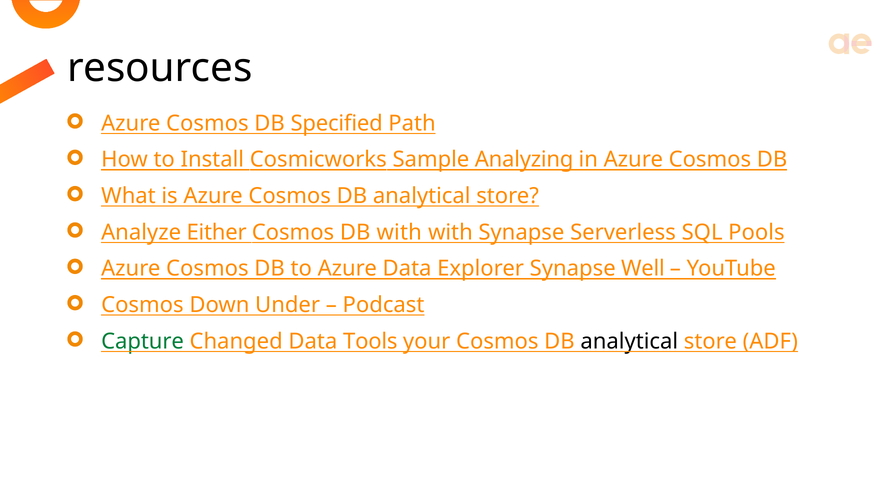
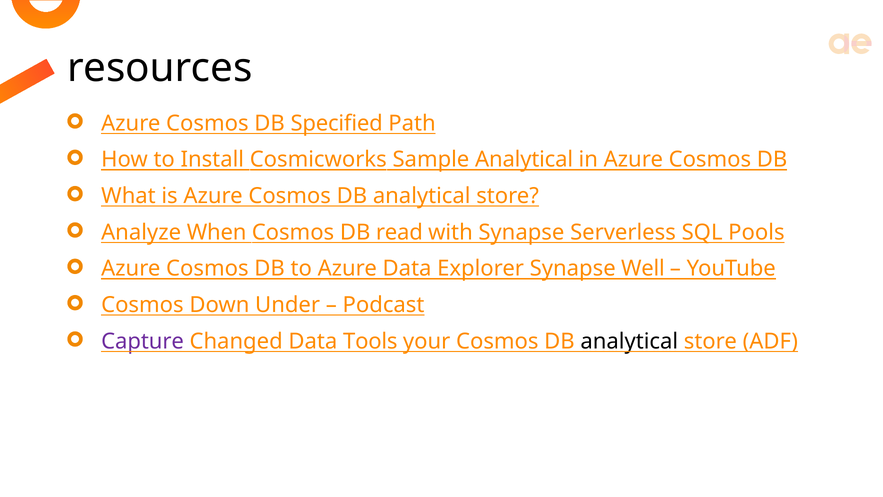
Sample Analyzing: Analyzing -> Analytical
Either: Either -> When
DB with: with -> read
Capture colour: green -> purple
